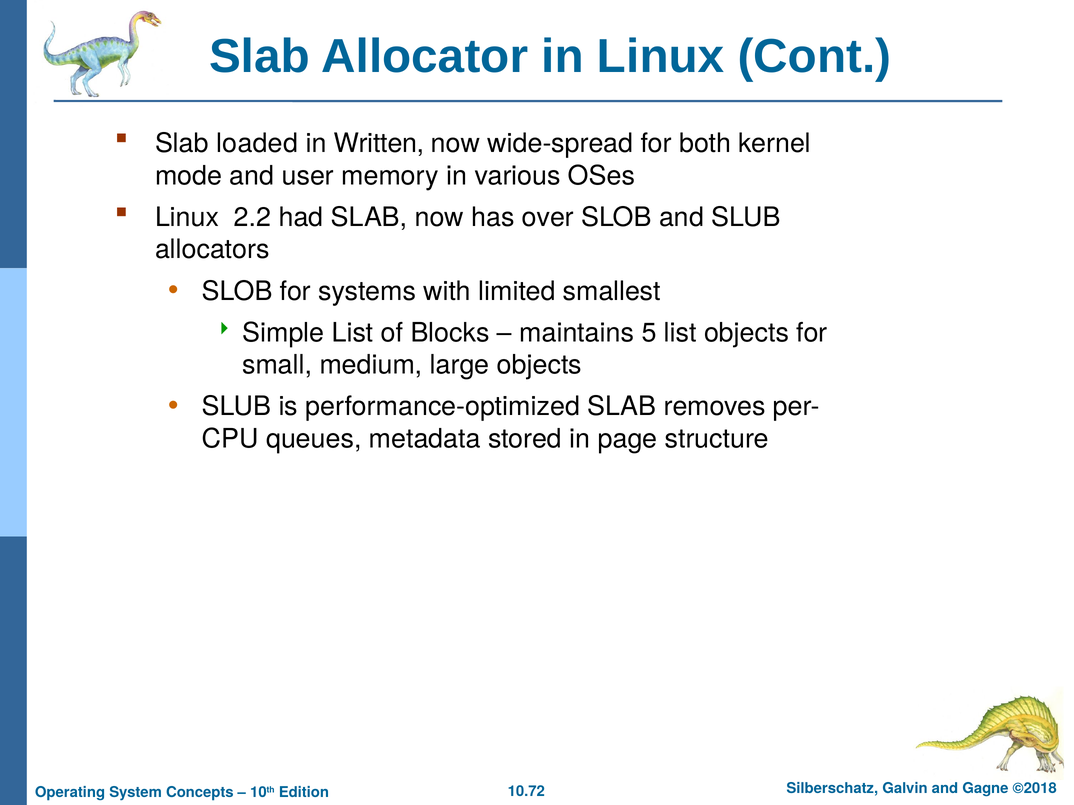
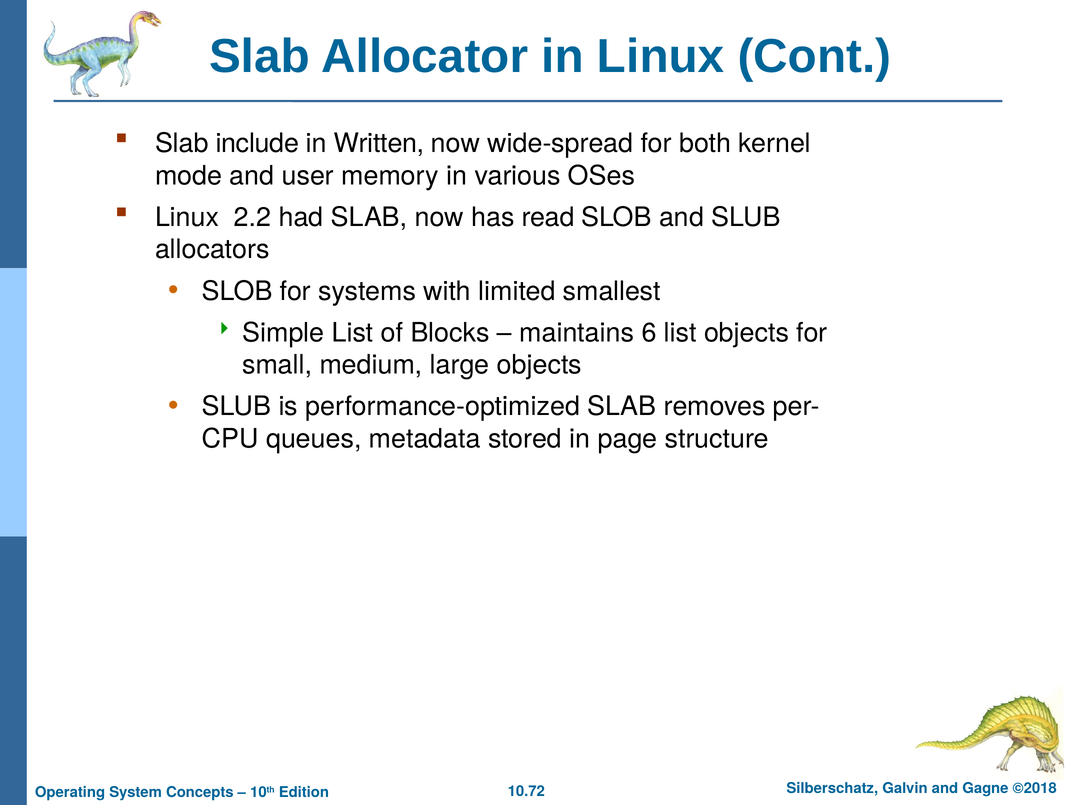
loaded: loaded -> include
over: over -> read
5: 5 -> 6
